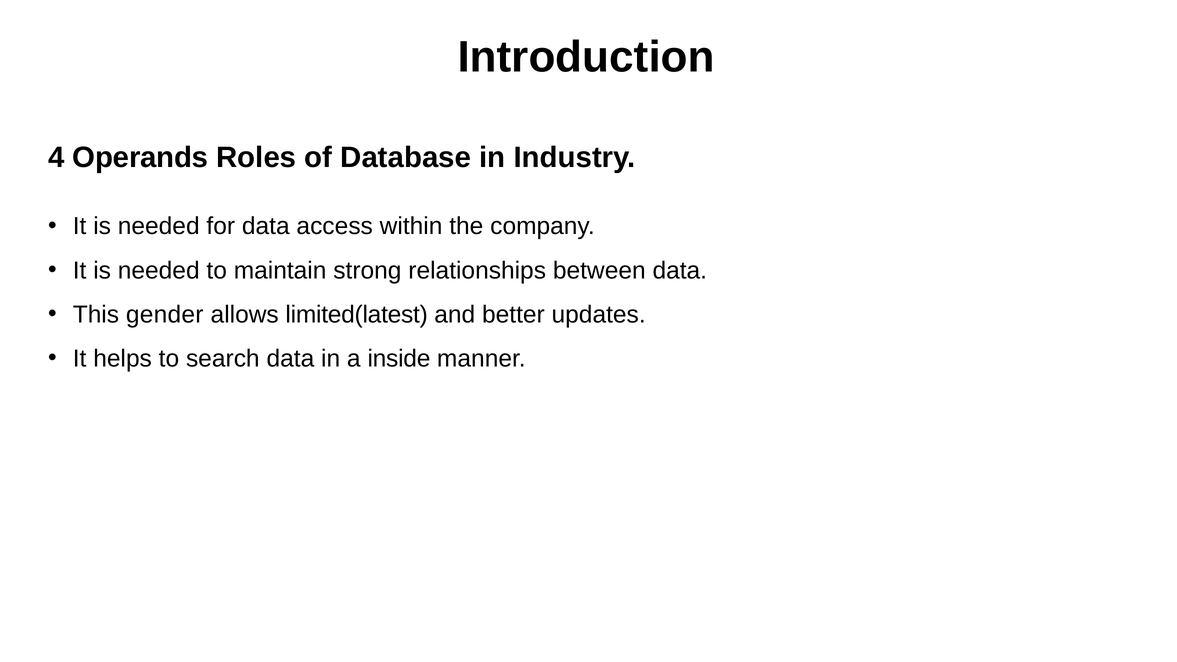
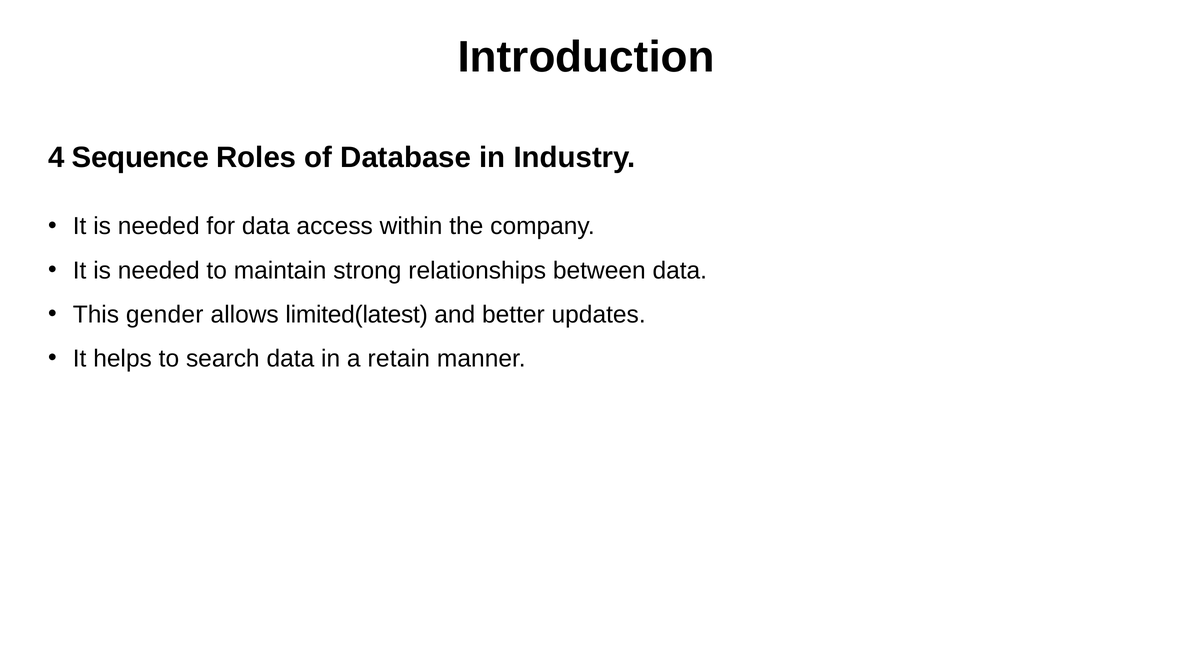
Operands: Operands -> Sequence
inside: inside -> retain
